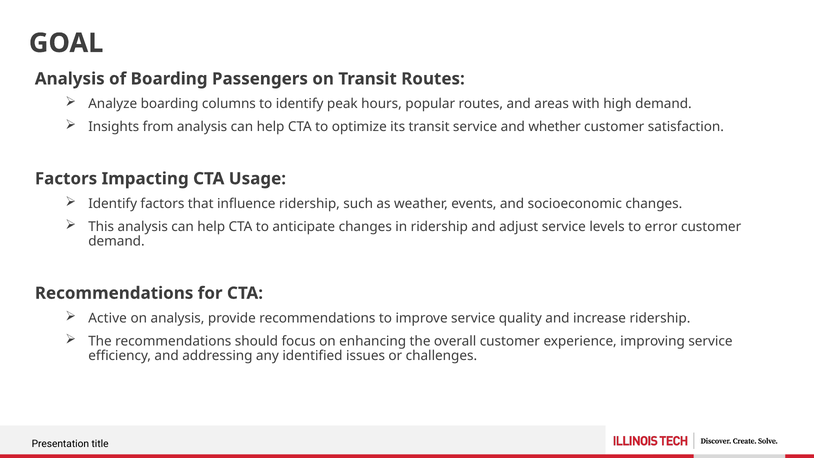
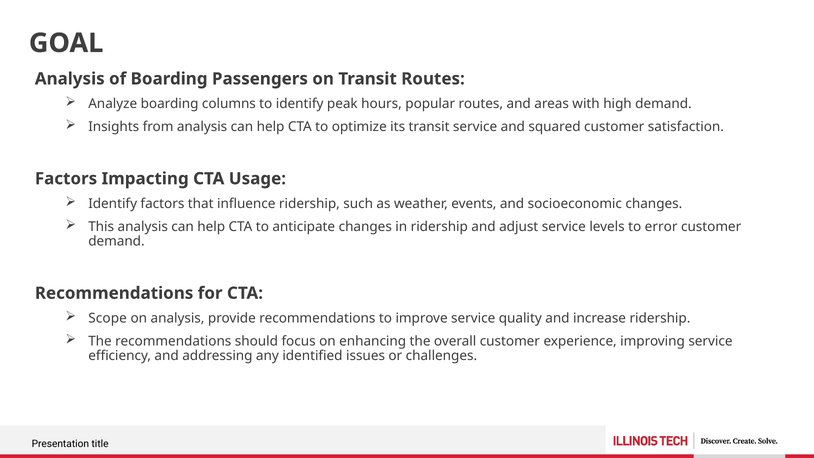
whether: whether -> squared
Active: Active -> Scope
